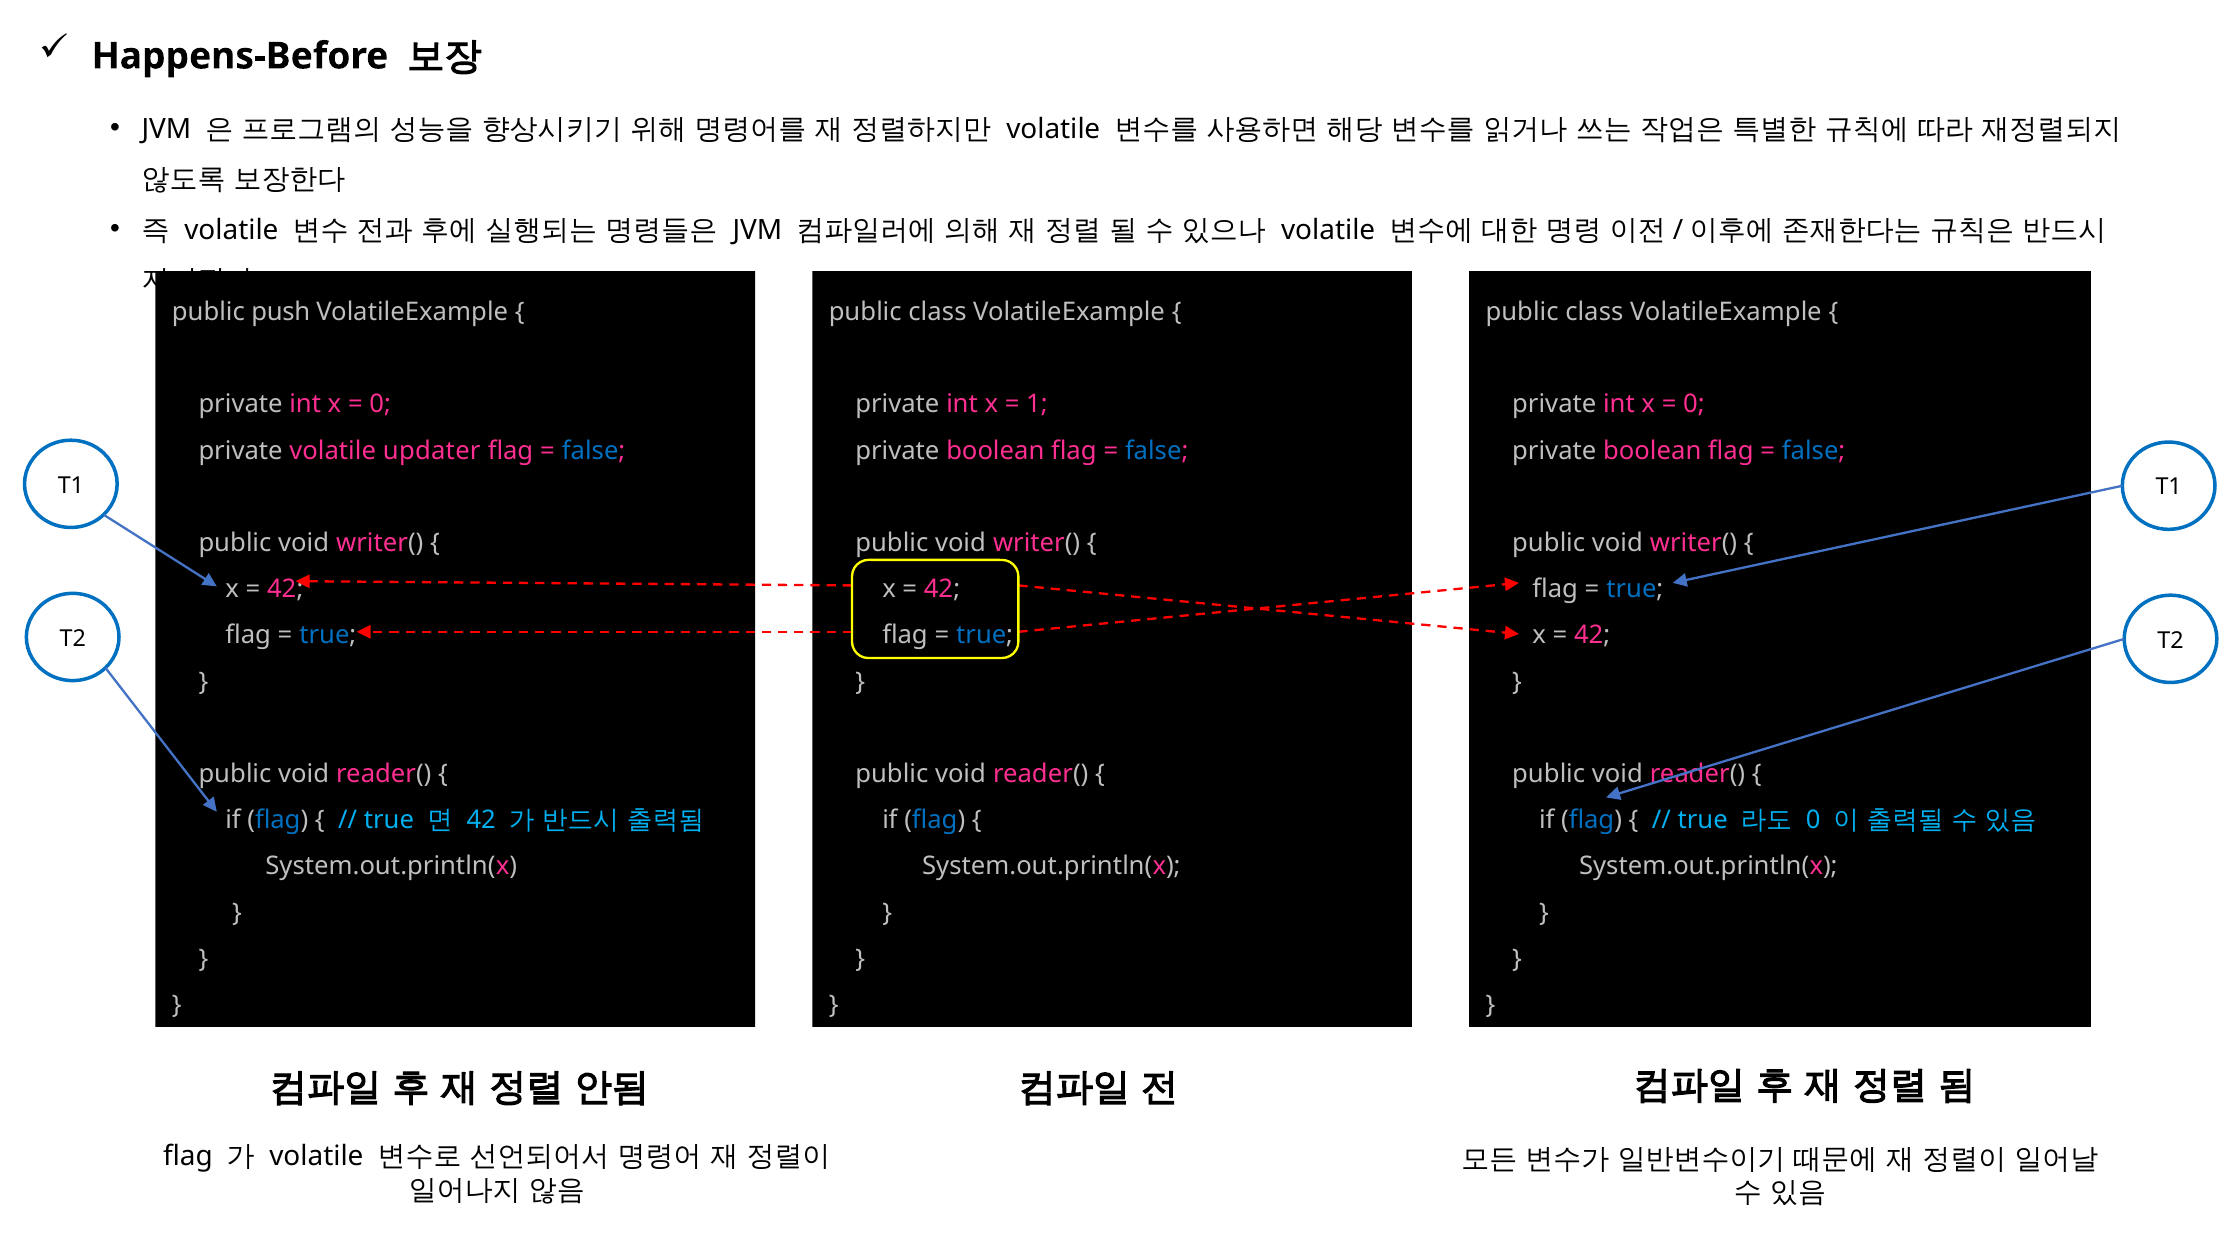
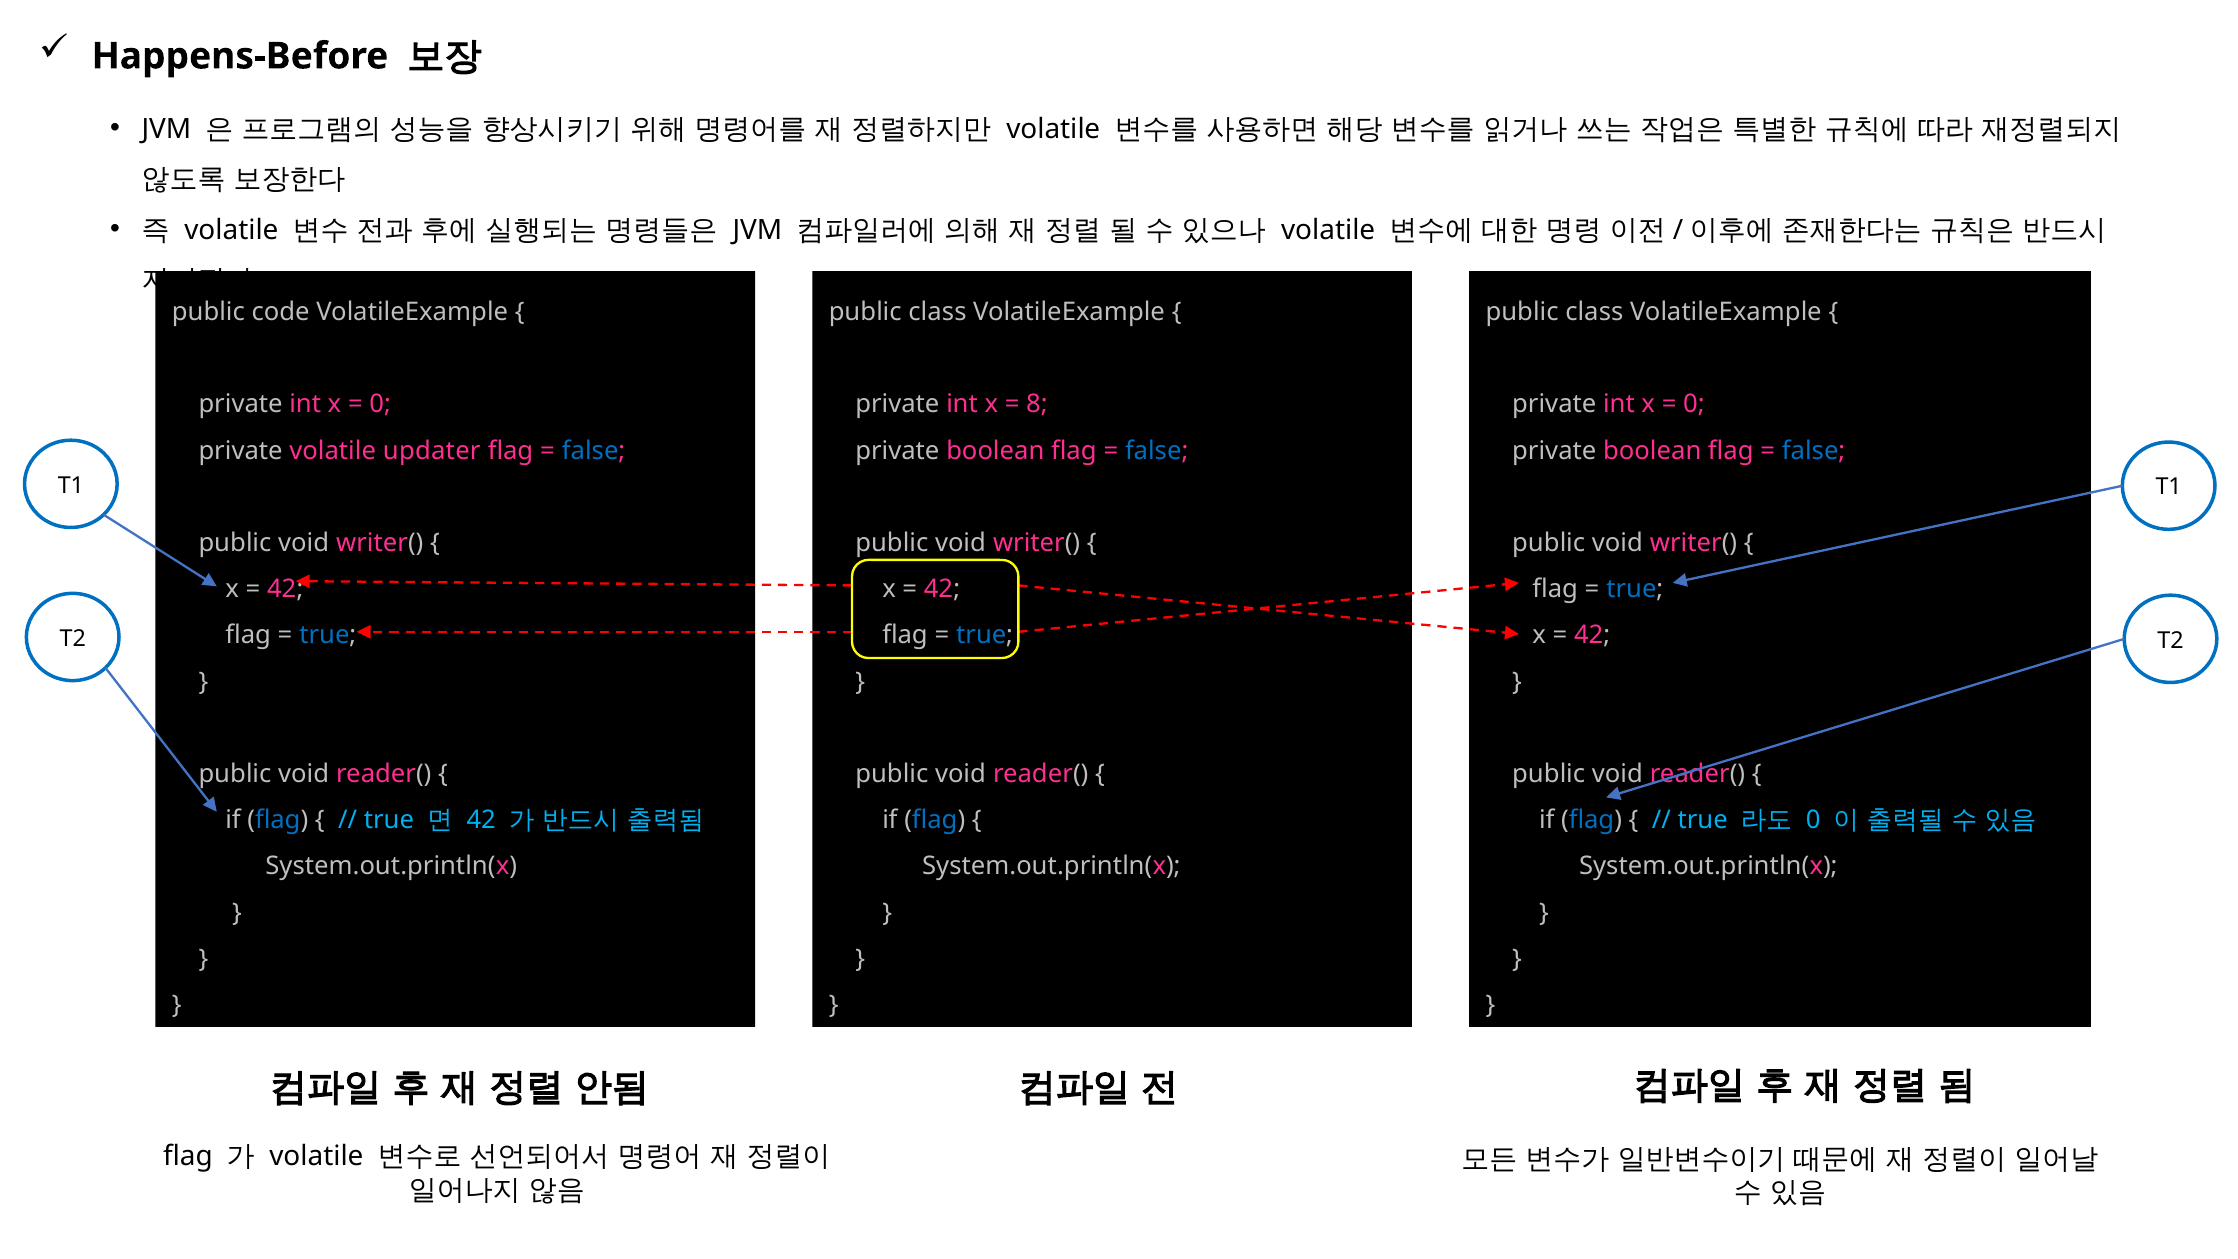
push: push -> code
1: 1 -> 8
